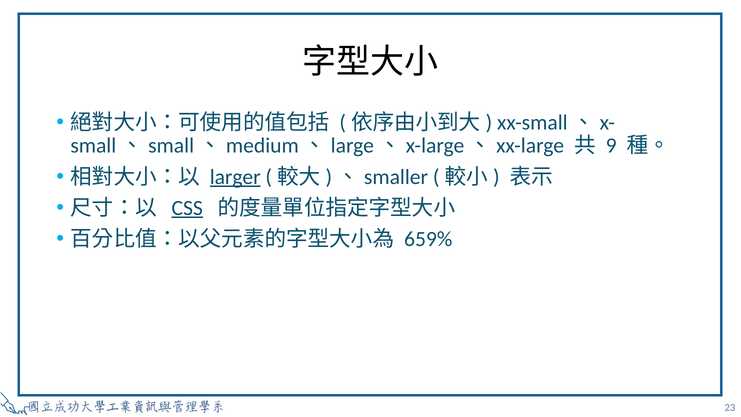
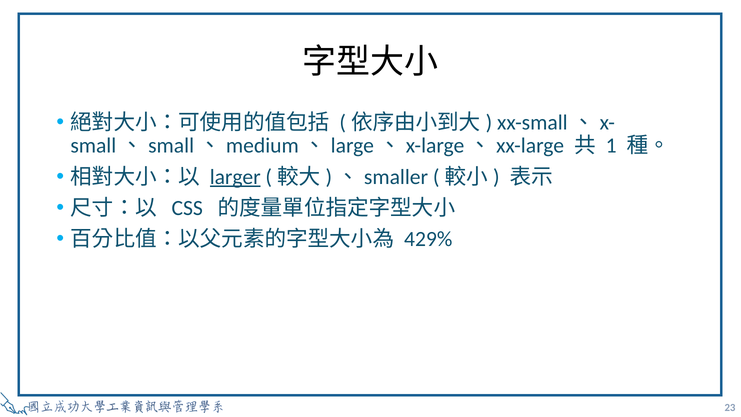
9: 9 -> 1
CSS underline: present -> none
659%: 659% -> 429%
